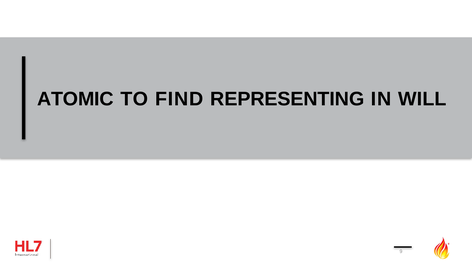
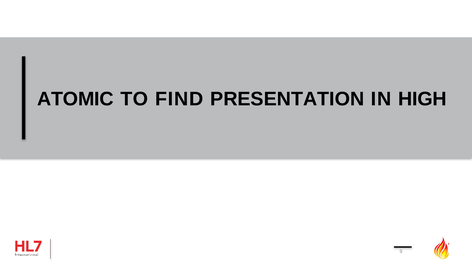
REPRESENTING: REPRESENTING -> PRESENTATION
WILL: WILL -> HIGH
